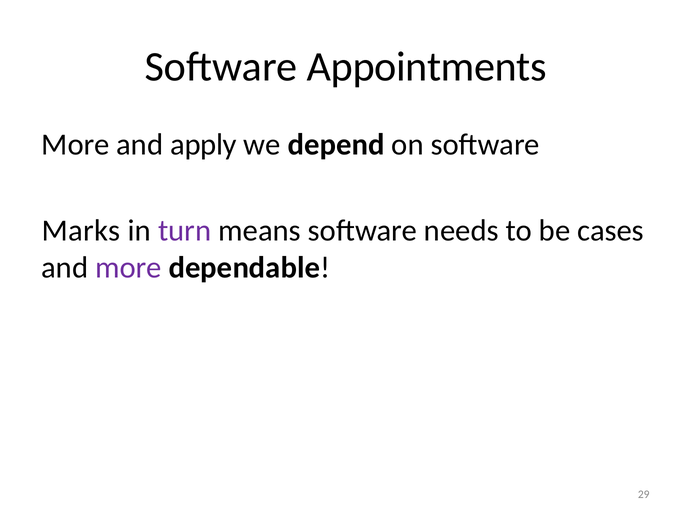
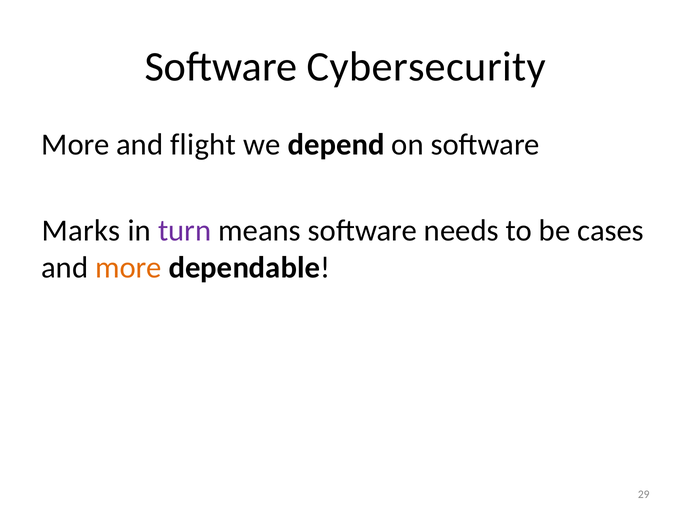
Appointments: Appointments -> Cybersecurity
apply: apply -> flight
more at (128, 268) colour: purple -> orange
